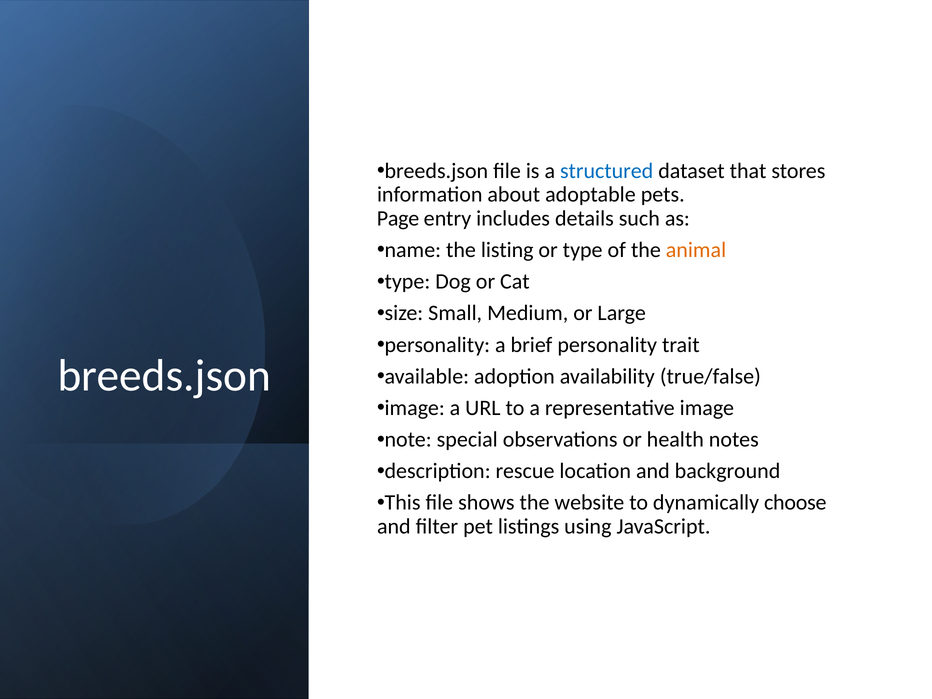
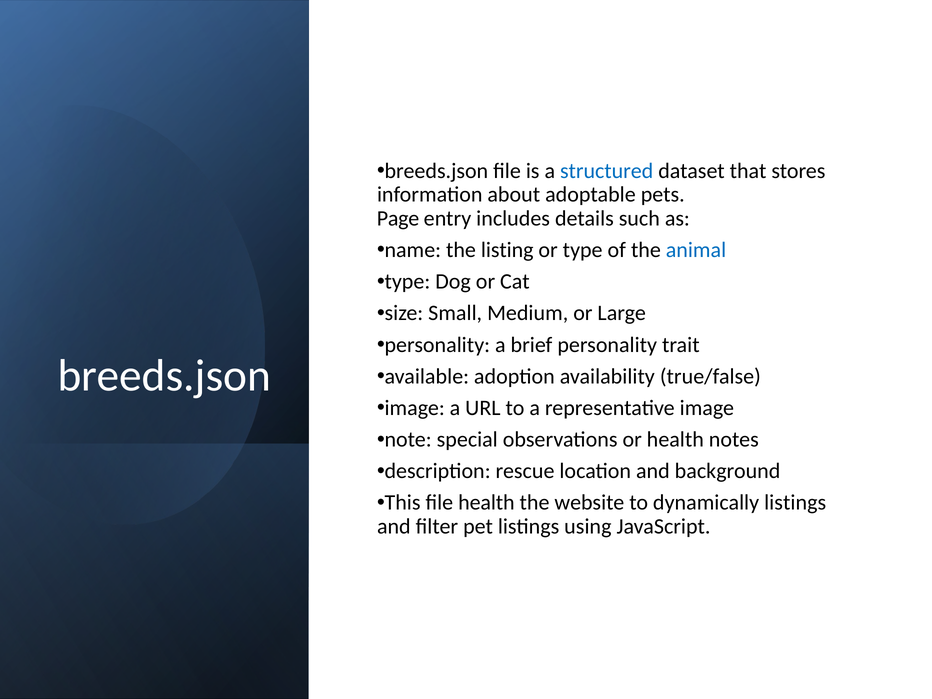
animal colour: orange -> blue
file shows: shows -> health
dynamically choose: choose -> listings
